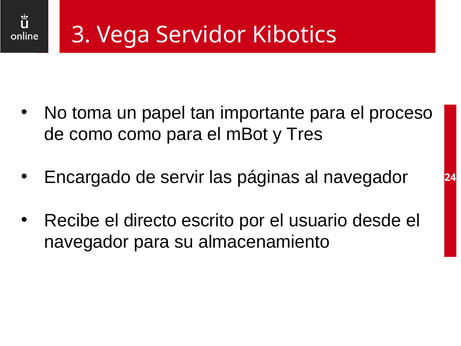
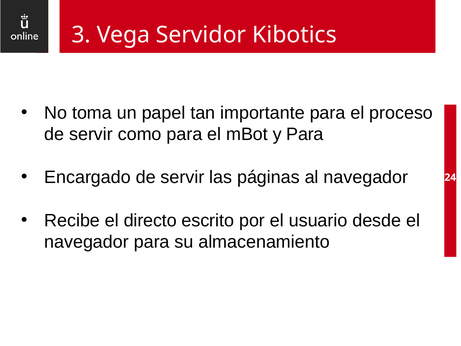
como at (91, 134): como -> servir
y Tres: Tres -> Para
